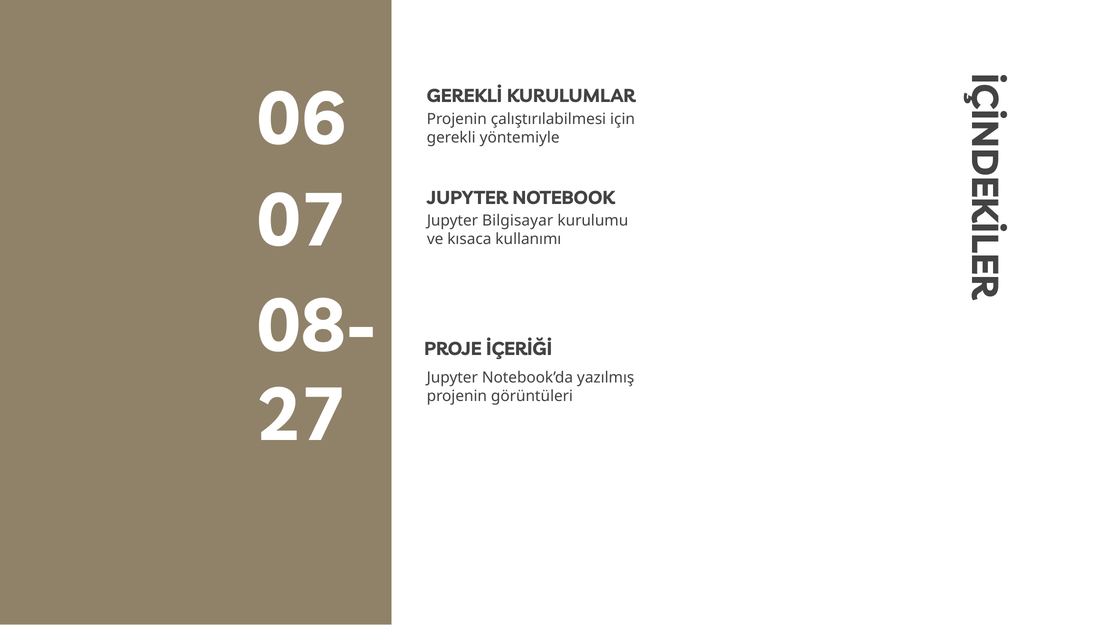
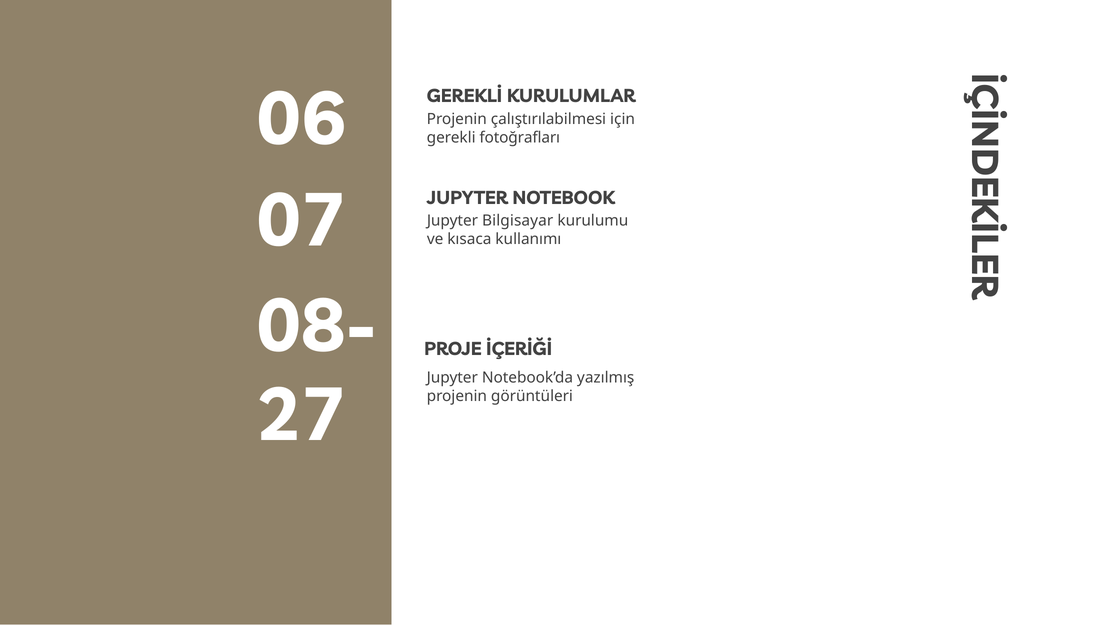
yöntemiyle: yöntemiyle -> fotoğrafları
